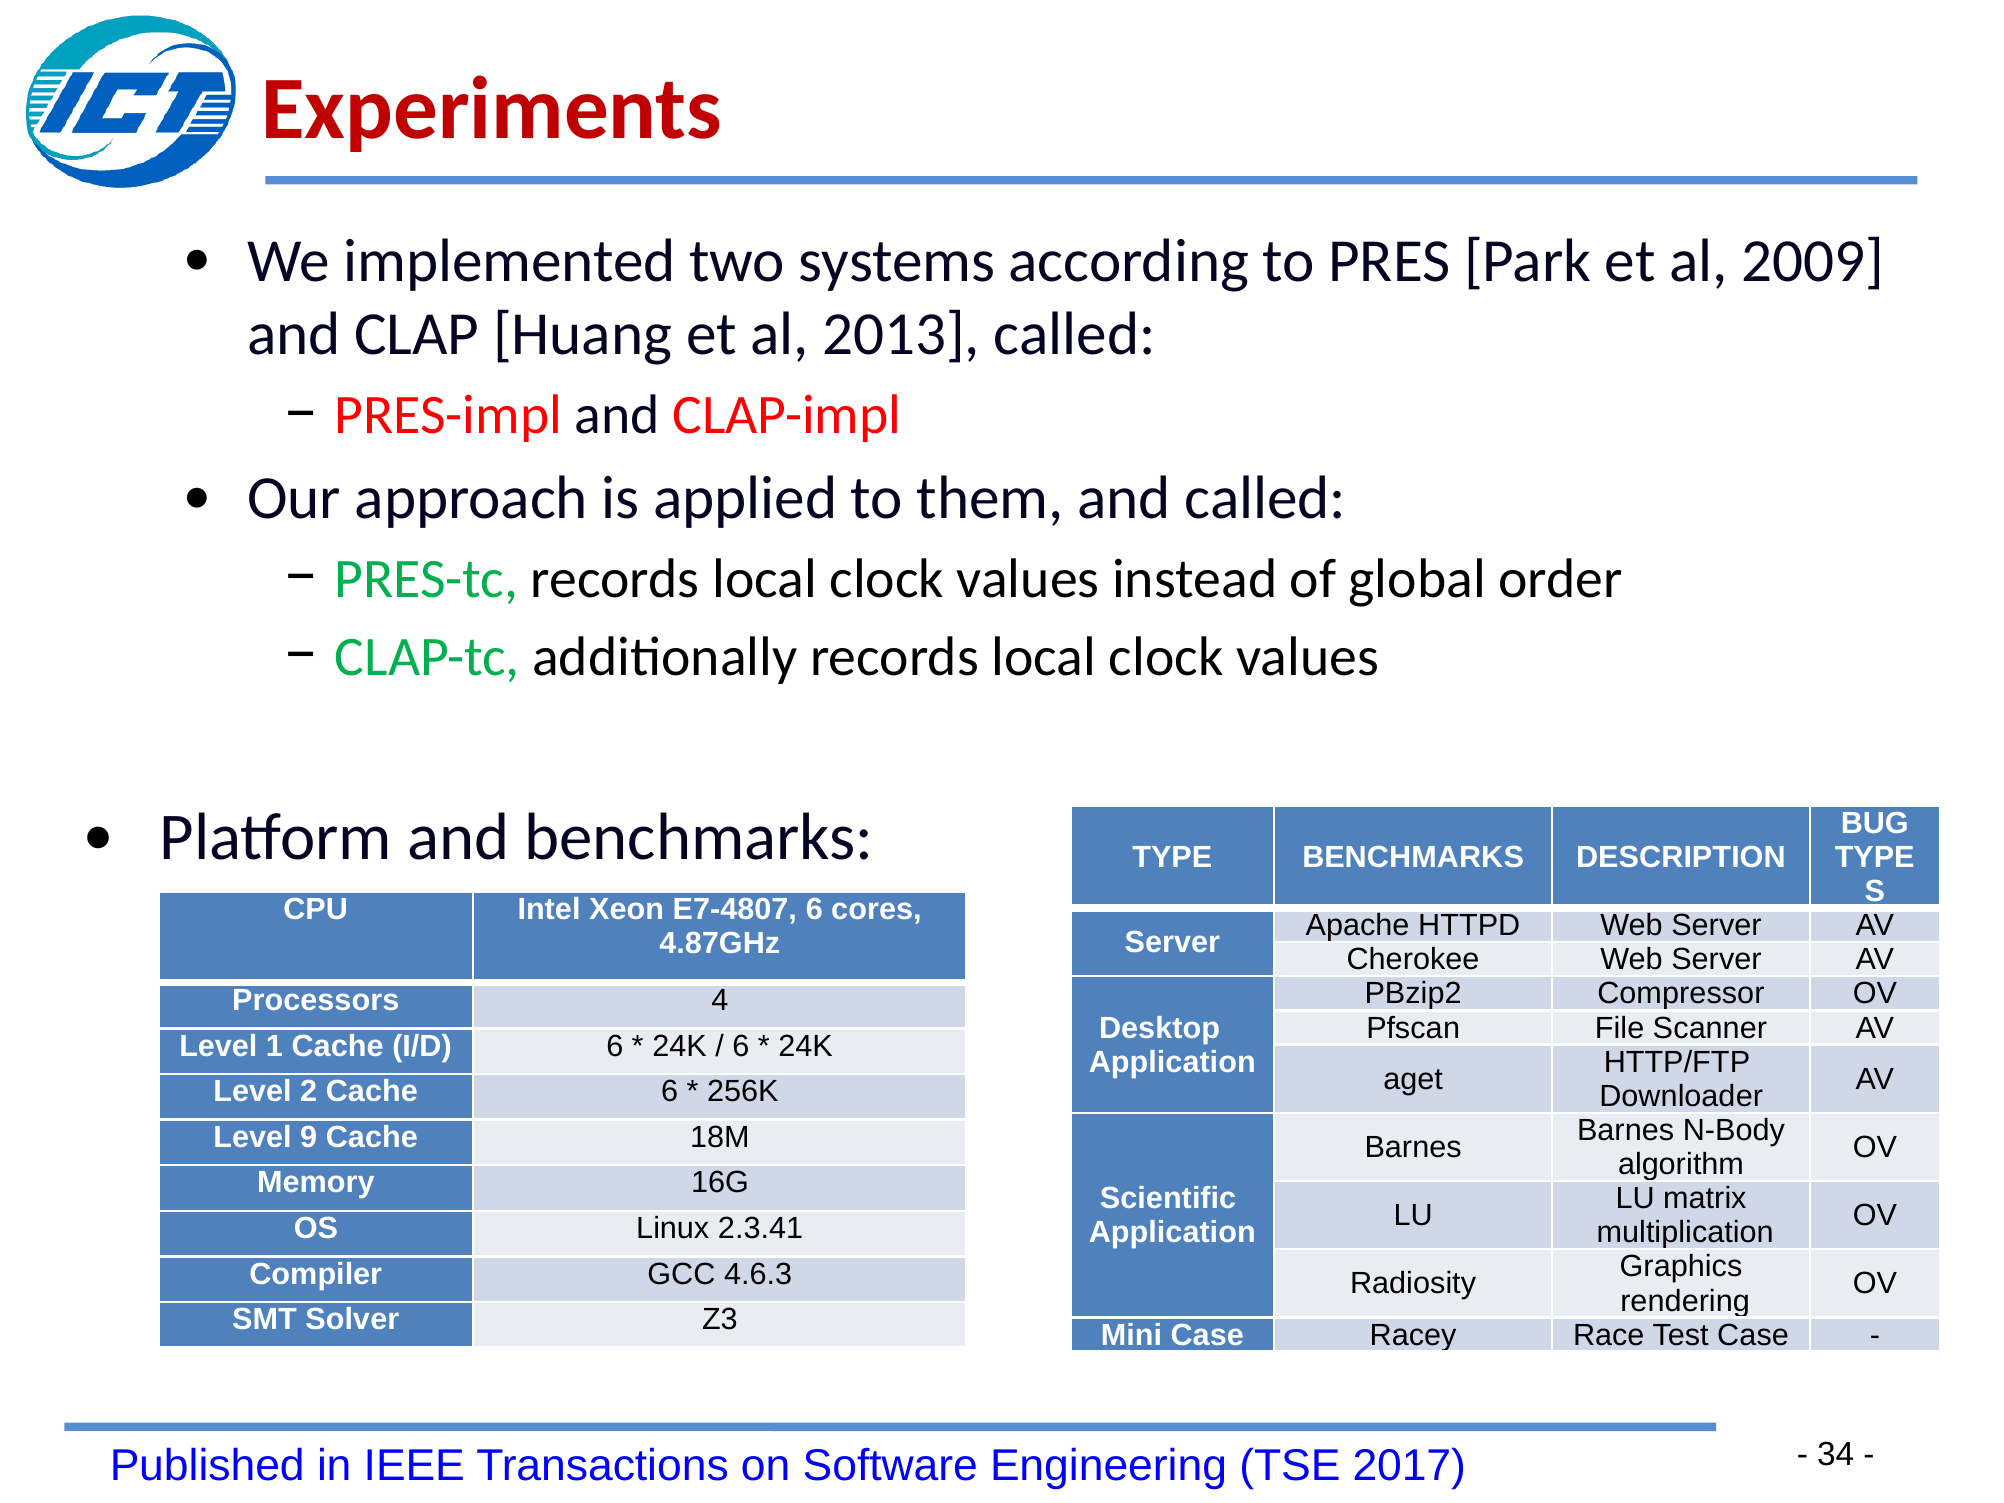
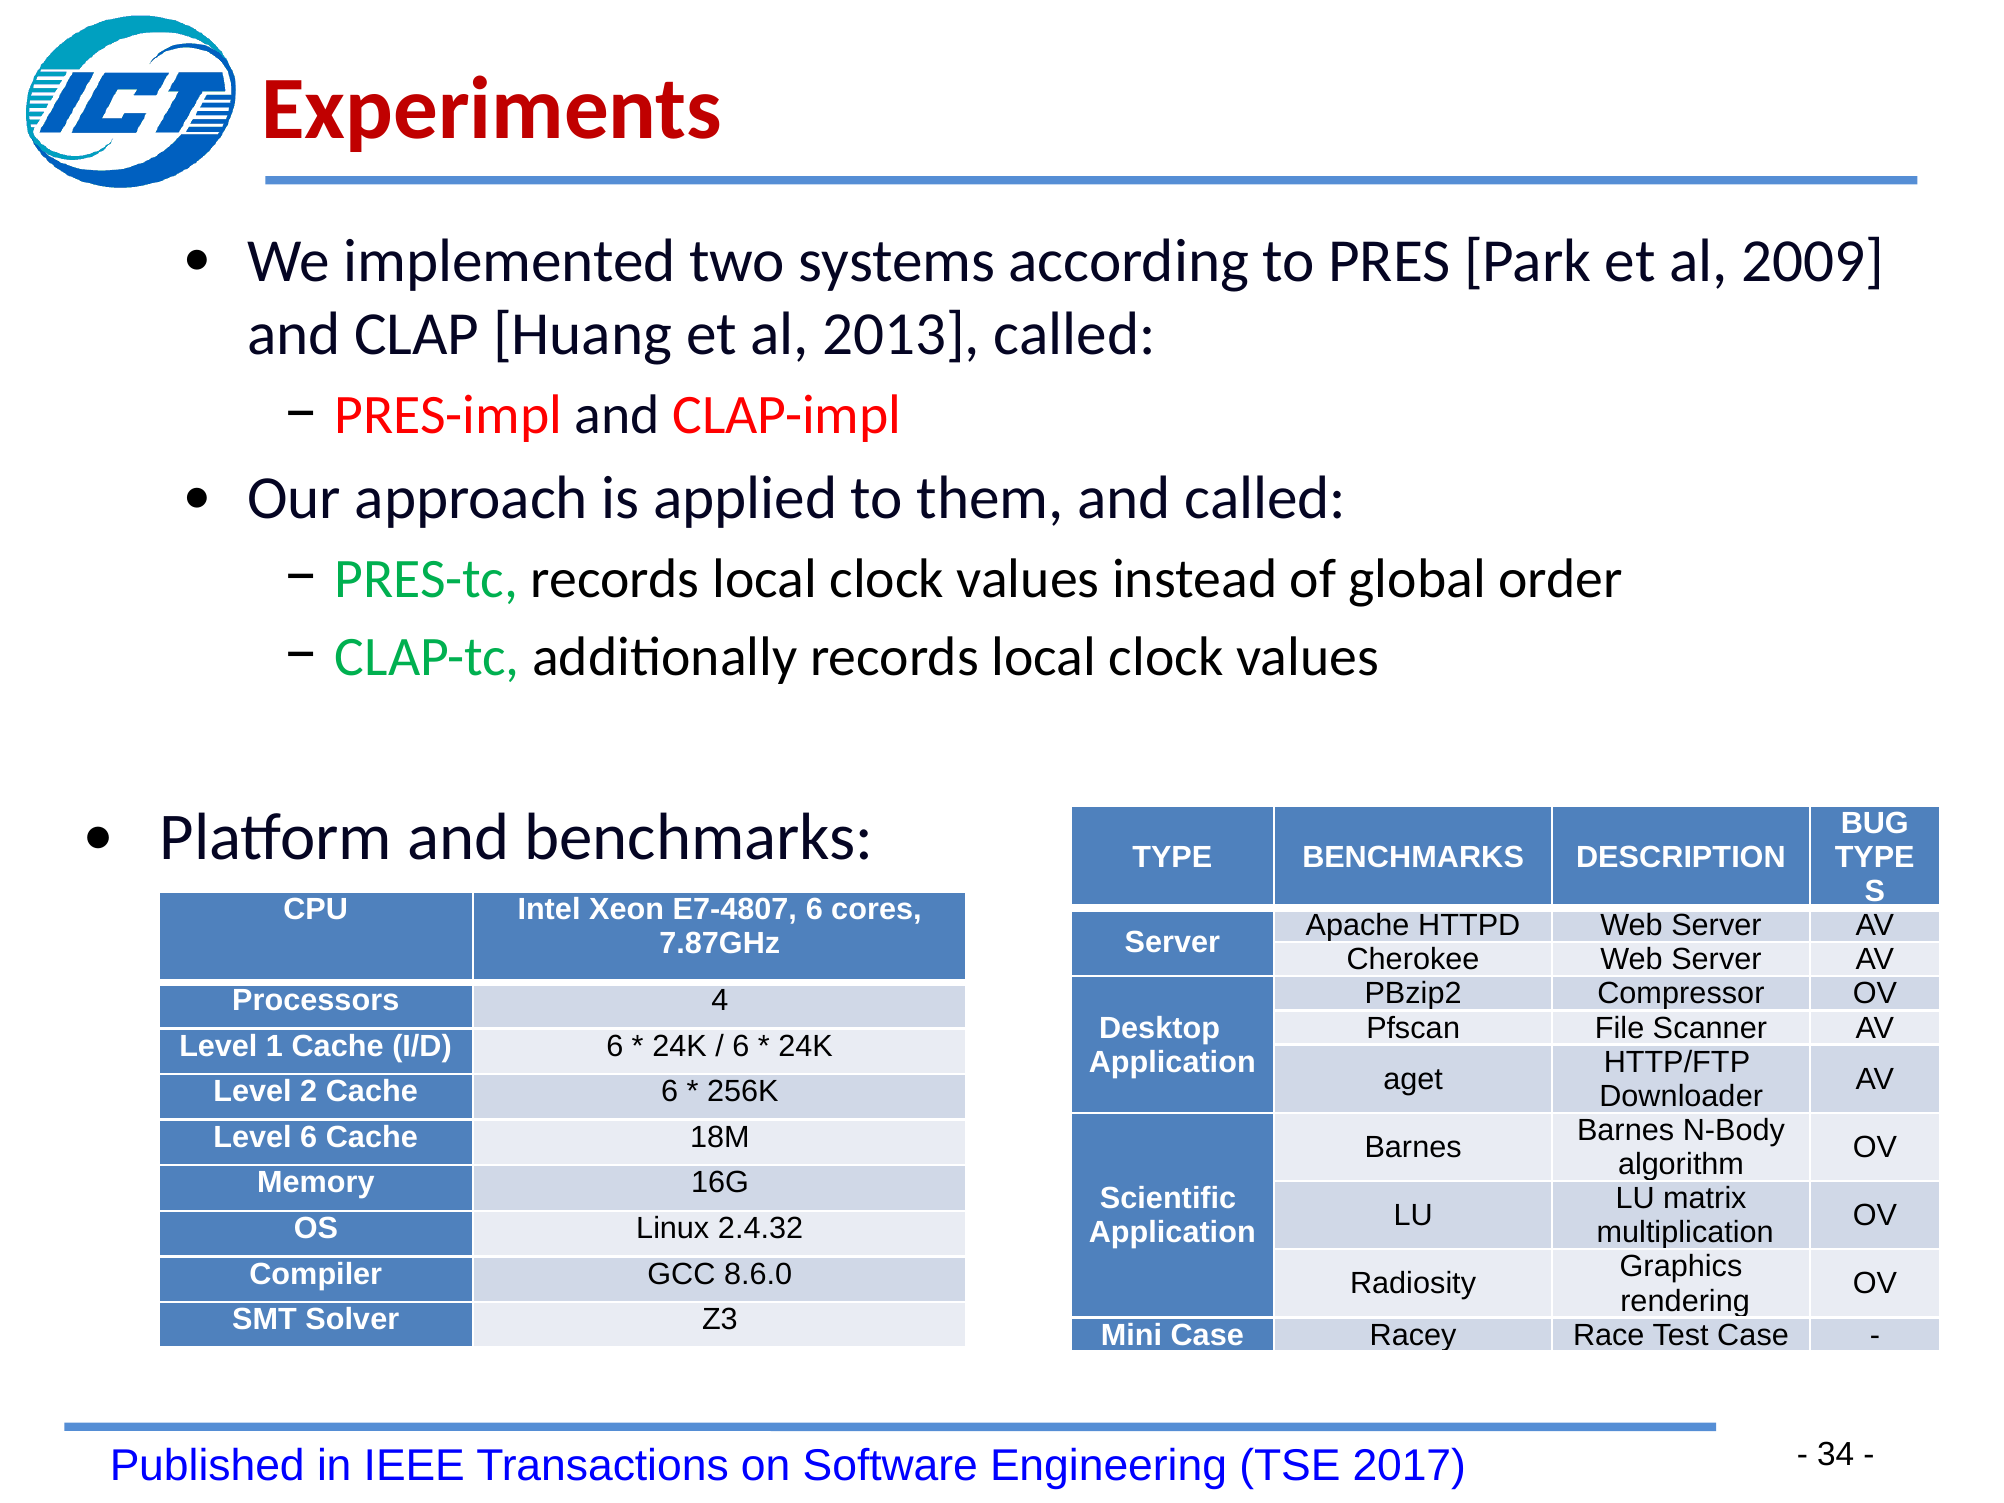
4.87GHz: 4.87GHz -> 7.87GHz
Level 9: 9 -> 6
2.3.41: 2.3.41 -> 2.4.32
4.6.3: 4.6.3 -> 8.6.0
